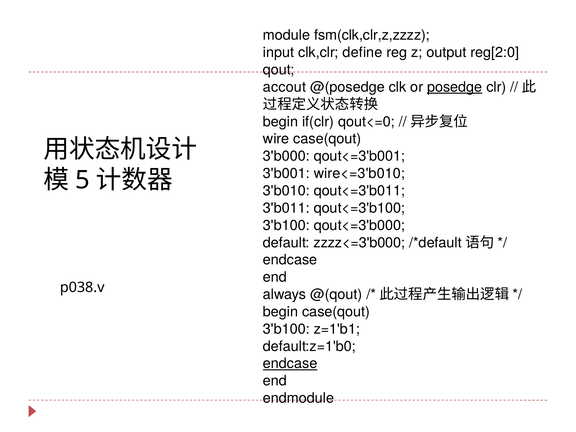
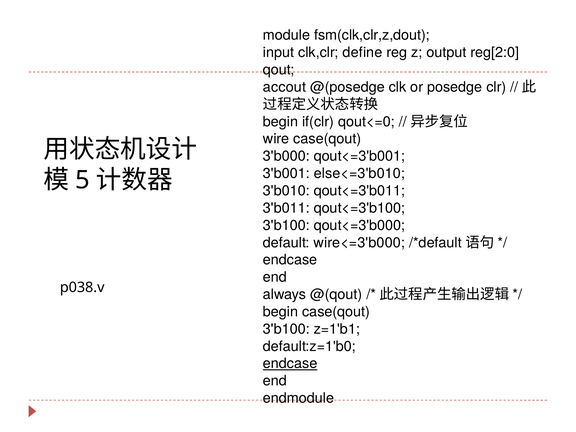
fsm(clk,clr,z,zzzz: fsm(clk,clr,z,zzzz -> fsm(clk,clr,z,dout
posedge underline: present -> none
wire<=3'b010: wire<=3'b010 -> else<=3'b010
zzzz<=3'b000: zzzz<=3'b000 -> wire<=3'b000
